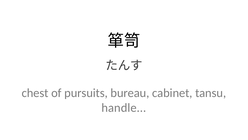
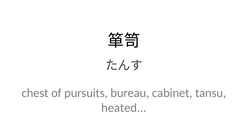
handle: handle -> heated
